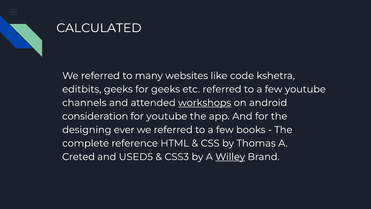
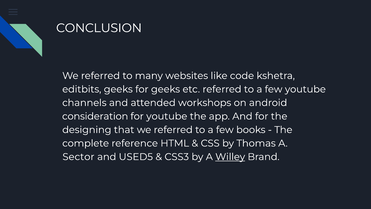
CALCULATED: CALCULATED -> CONCLUSION
workshops underline: present -> none
ever: ever -> that
Creted: Creted -> Sector
